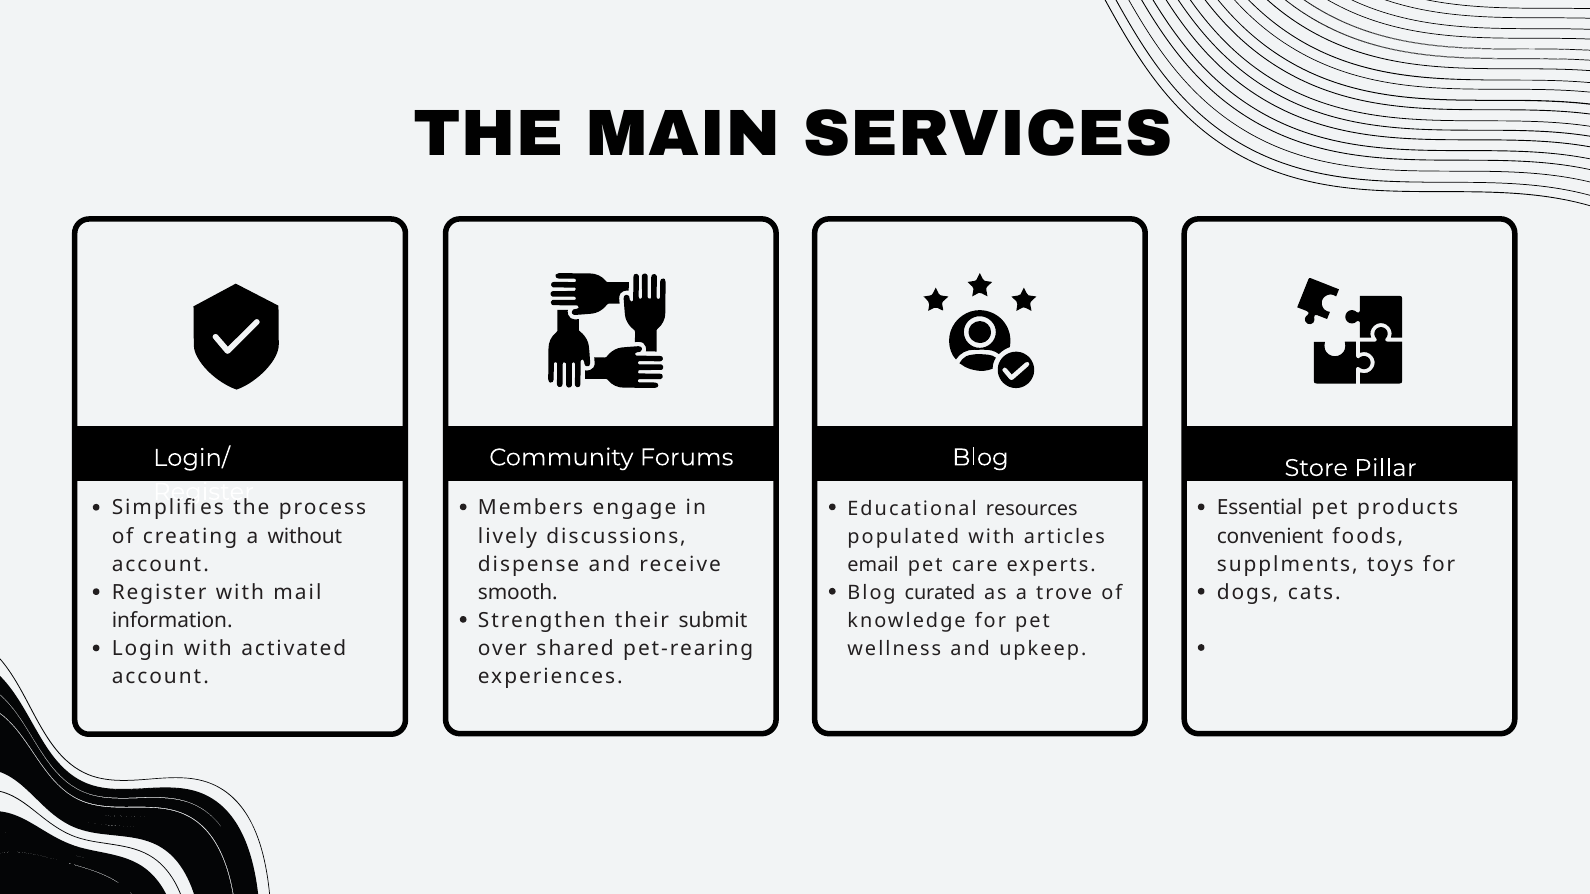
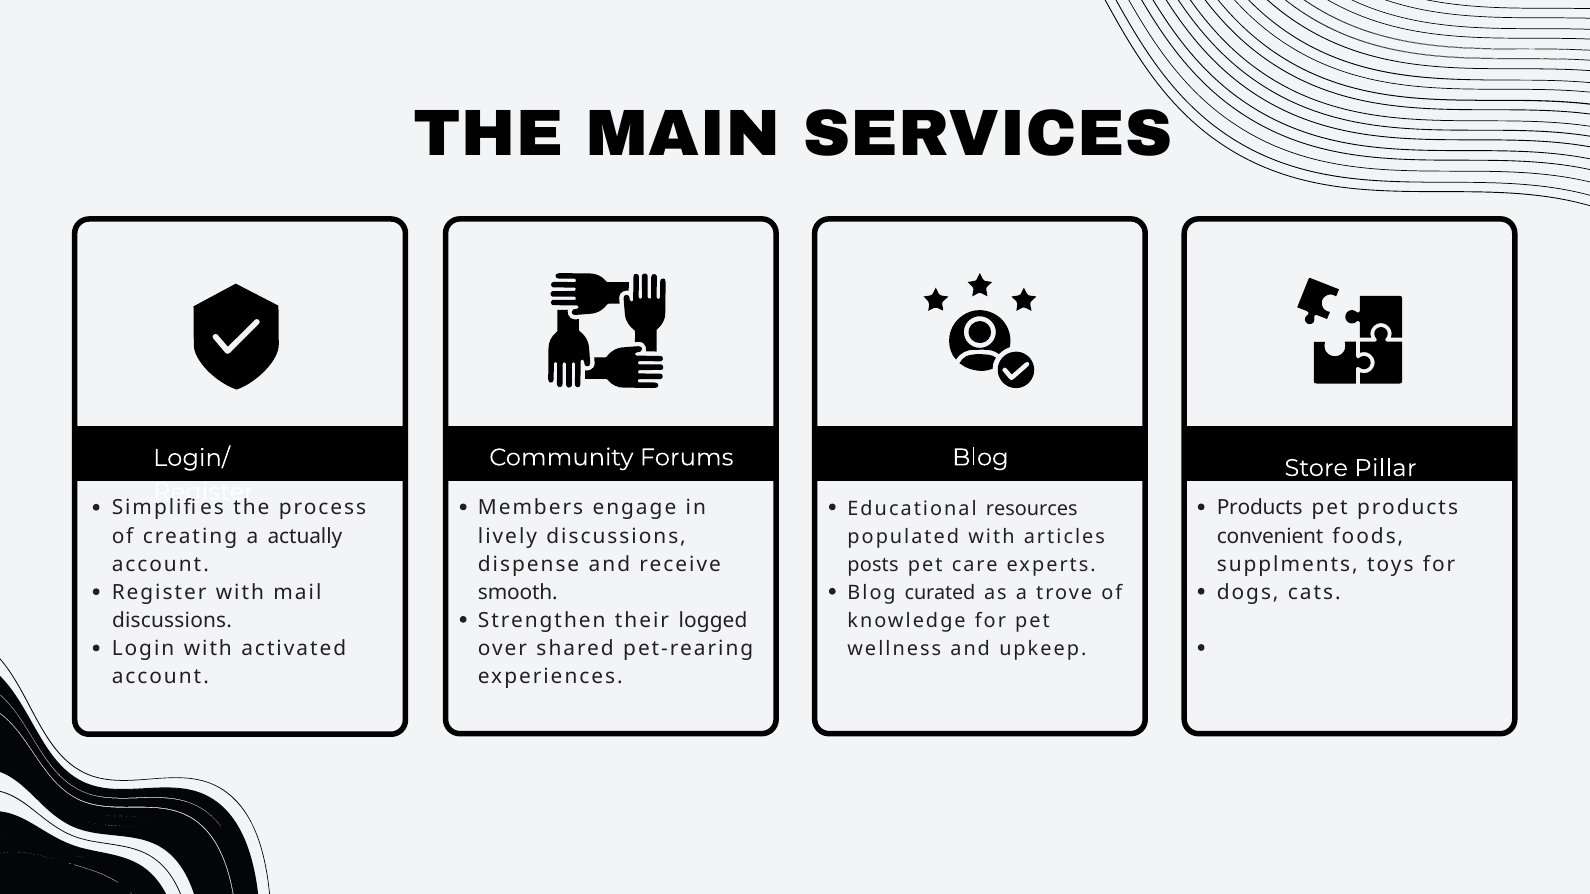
Essential at (1260, 508): Essential -> Products
without: without -> actually
email: email -> posts
information at (172, 621): information -> discussions
submit: submit -> logged
